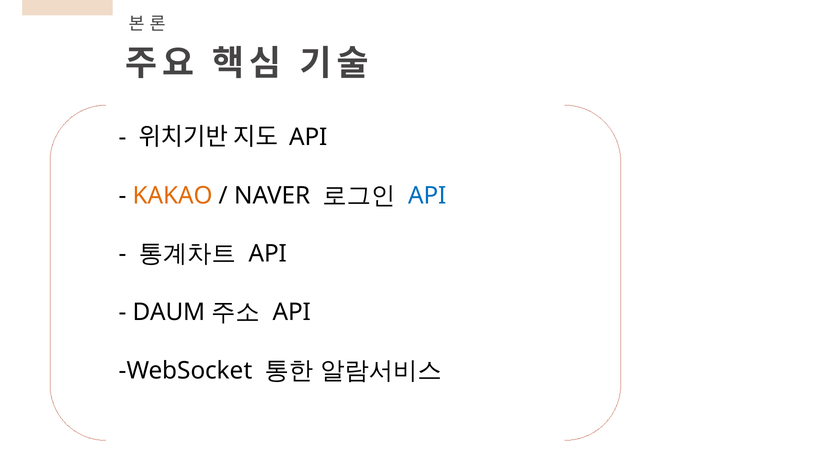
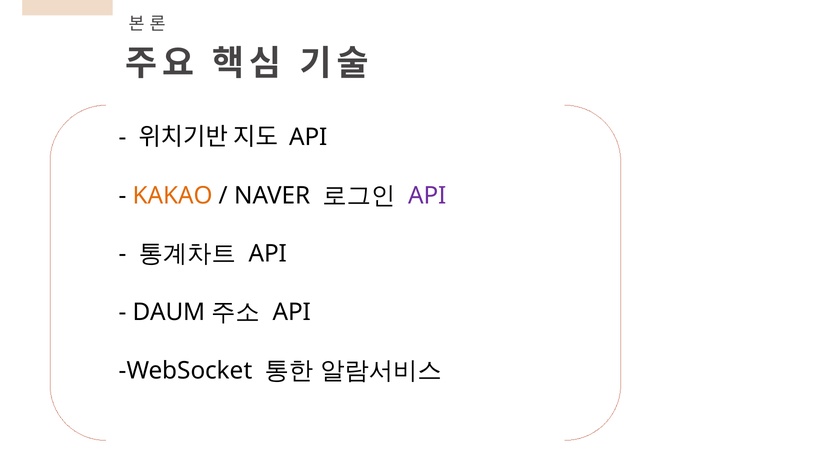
API at (428, 196) colour: blue -> purple
